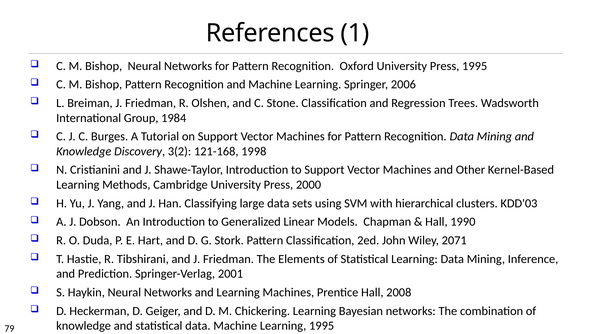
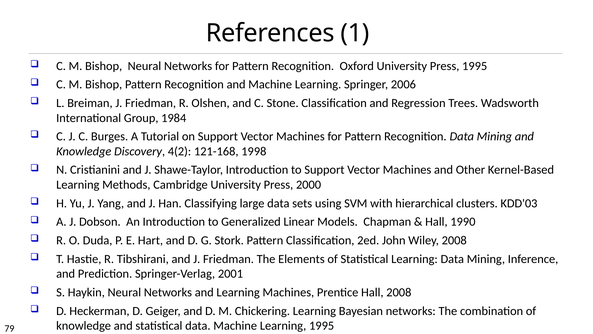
3(2: 3(2 -> 4(2
Wiley 2071: 2071 -> 2008
